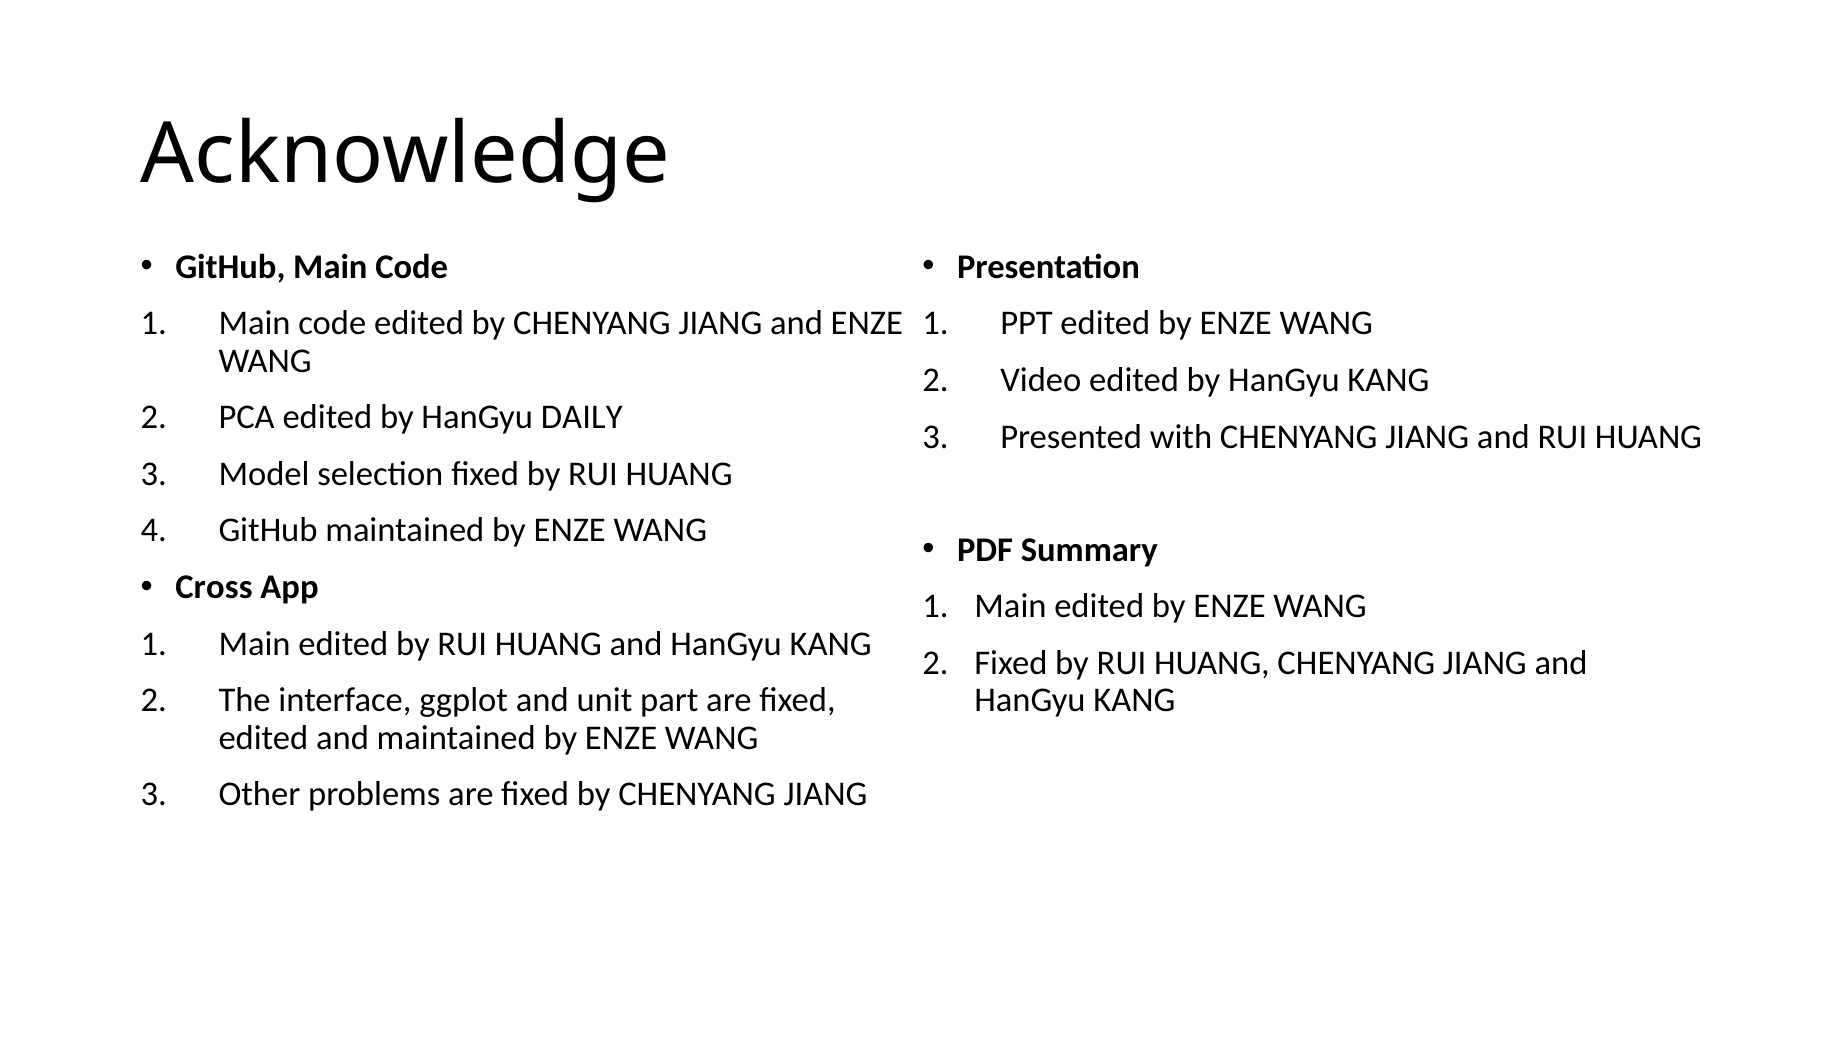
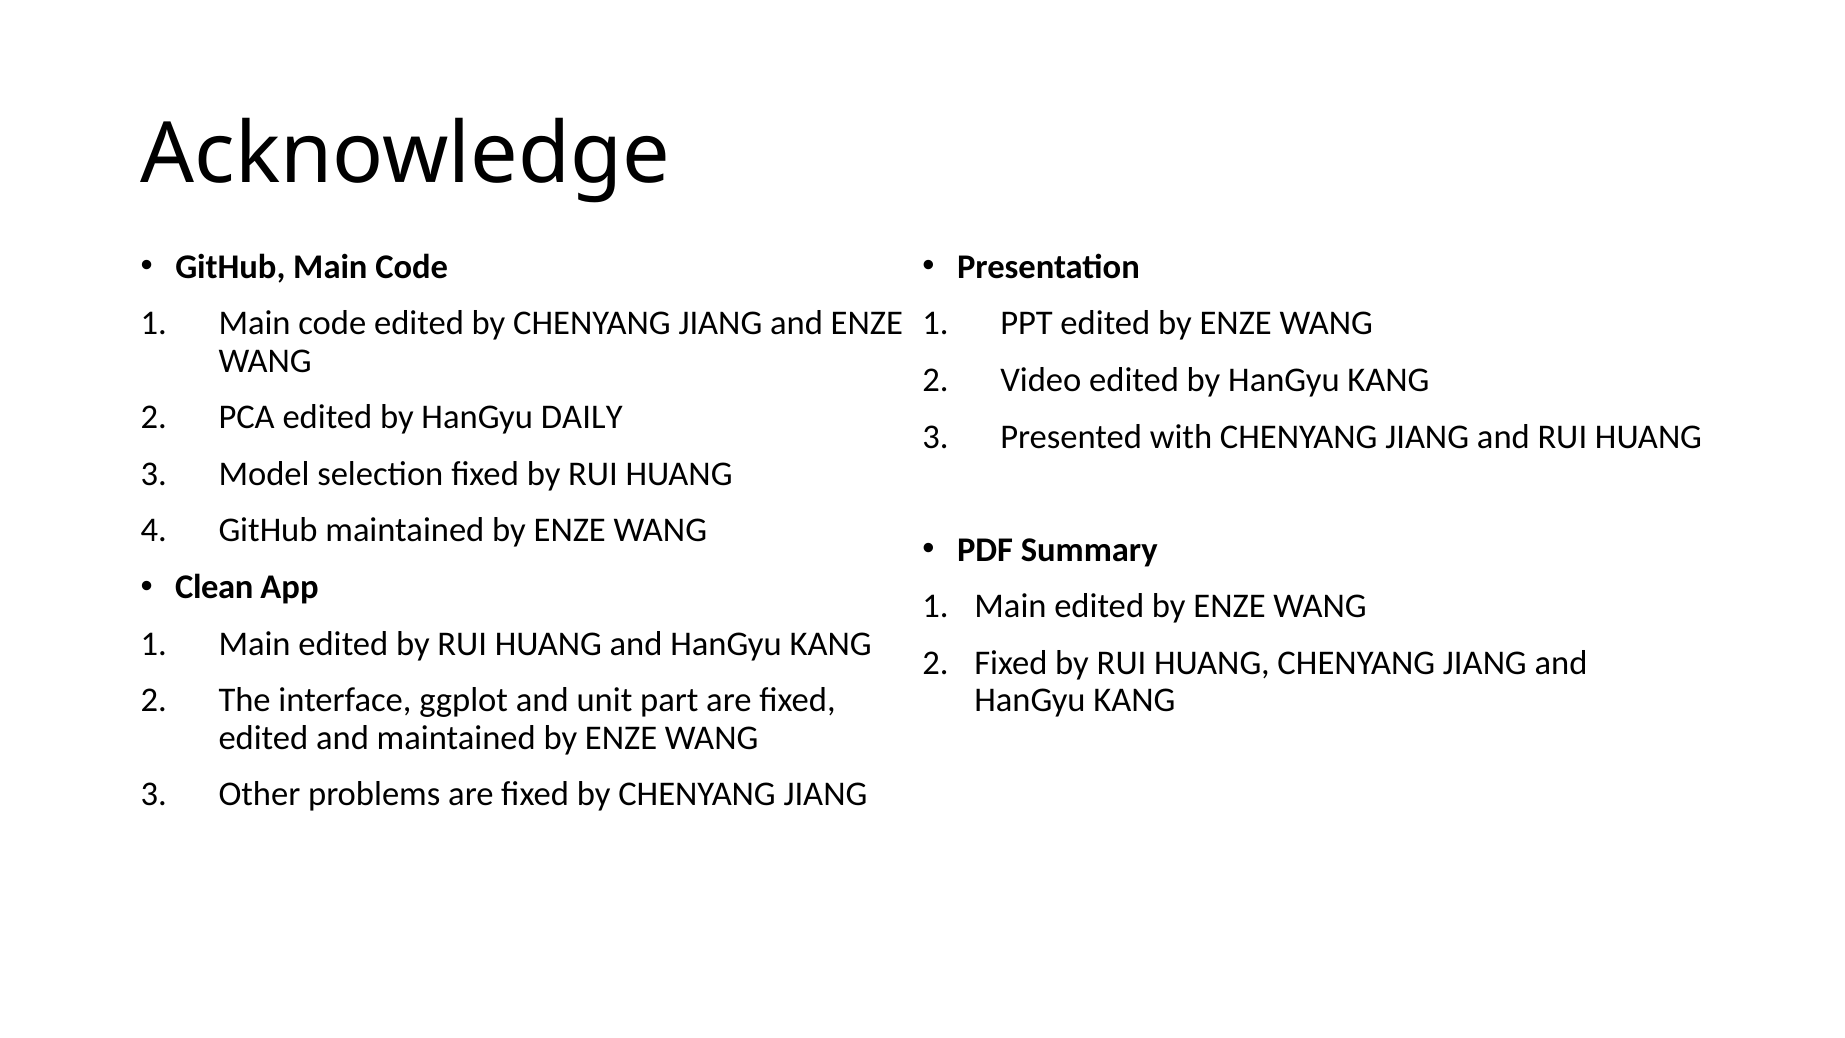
Cross: Cross -> Clean
